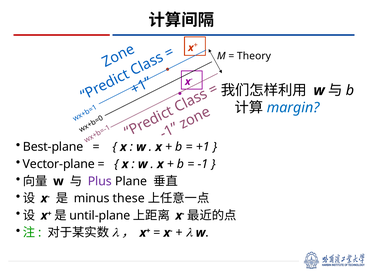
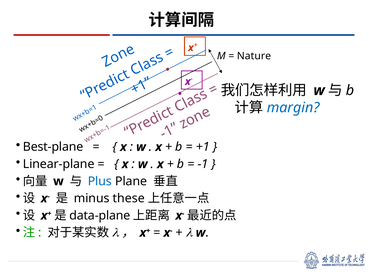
Theory: Theory -> Nature
Vector-plane: Vector-plane -> Linear-plane
Plus colour: purple -> blue
until-plane: until-plane -> data-plane
